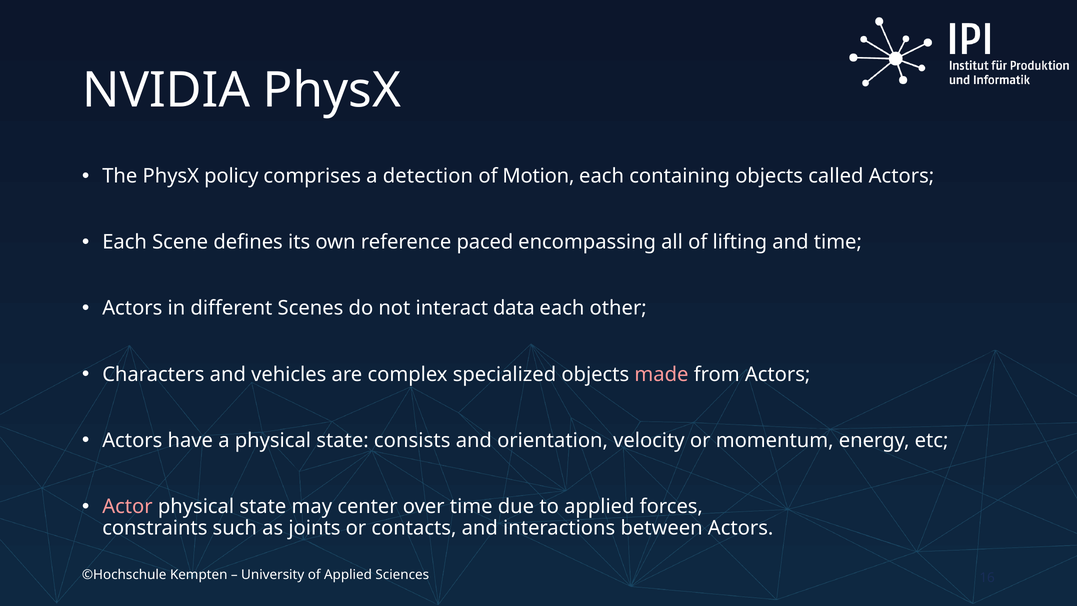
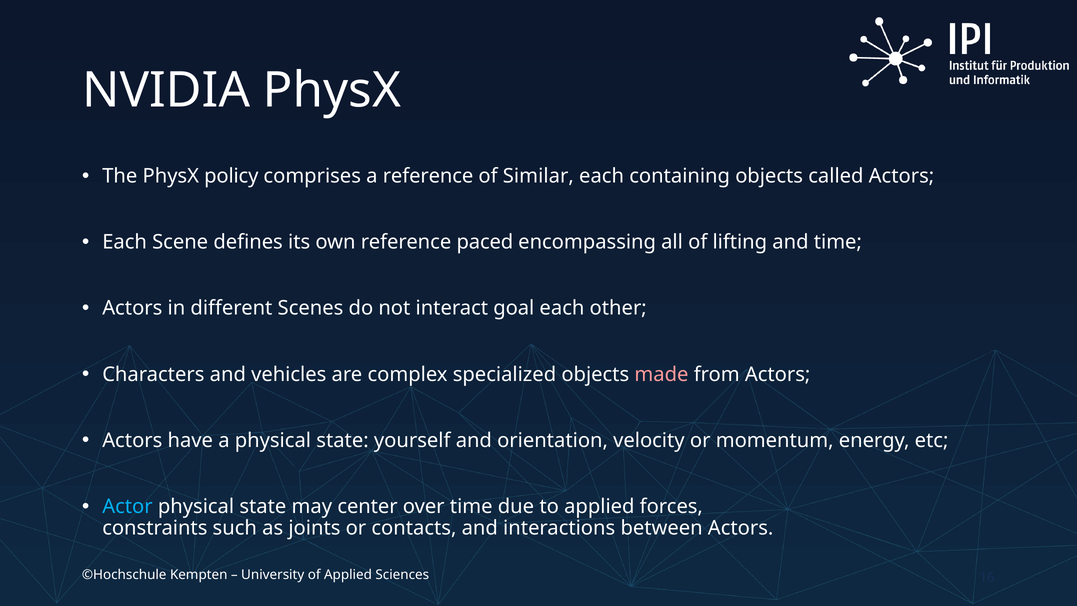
a detection: detection -> reference
Motion: Motion -> Similar
data: data -> goal
consists: consists -> yourself
Actor colour: pink -> light blue
